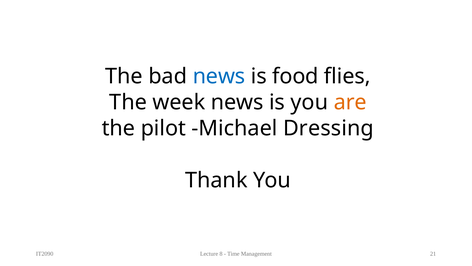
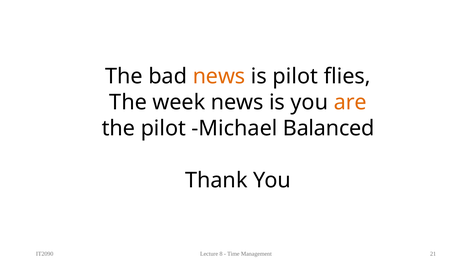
news at (219, 76) colour: blue -> orange
is food: food -> pilot
Dressing: Dressing -> Balanced
